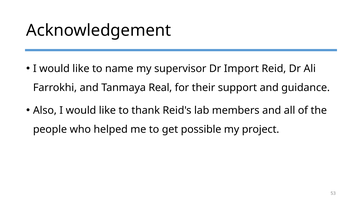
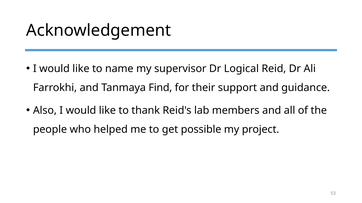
Import: Import -> Logical
Real: Real -> Find
